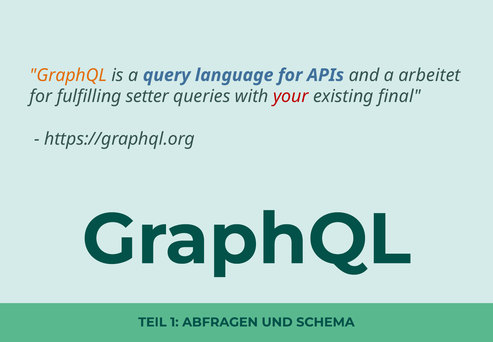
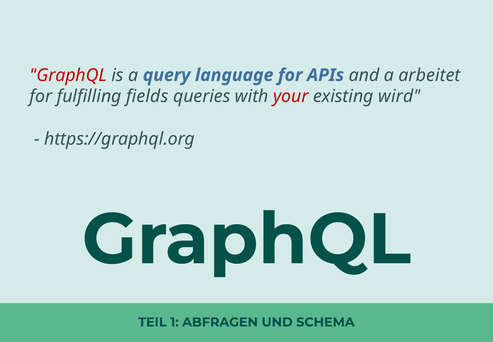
GraphQL at (68, 75) colour: orange -> red
setter: setter -> fields
final: final -> wird
